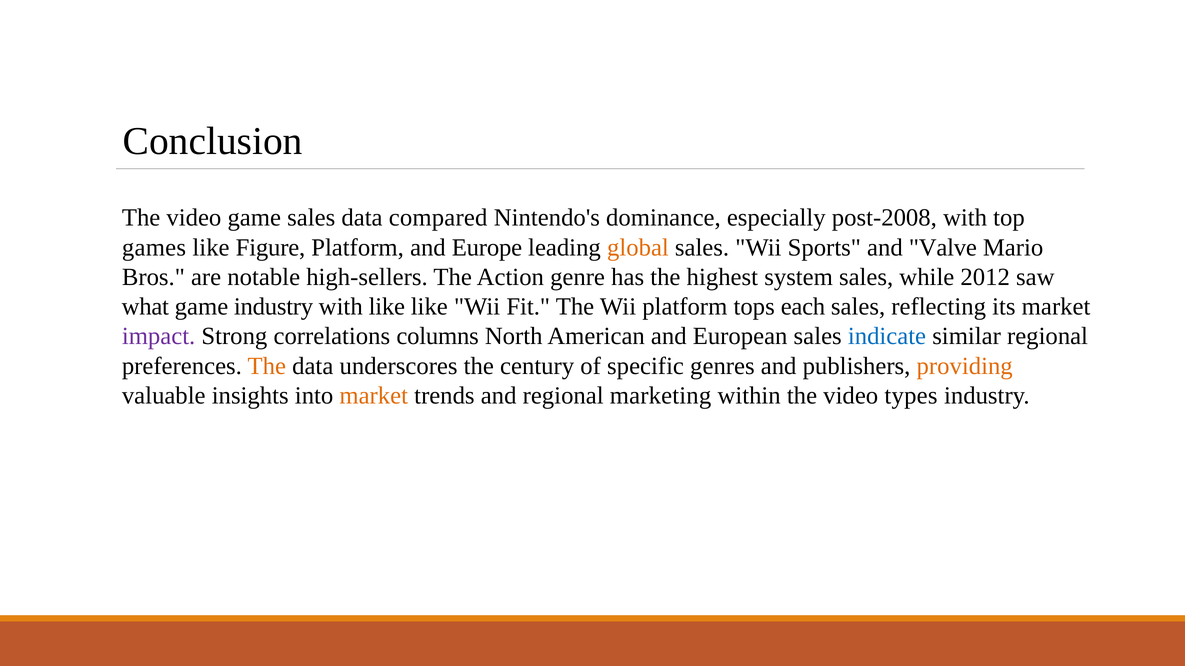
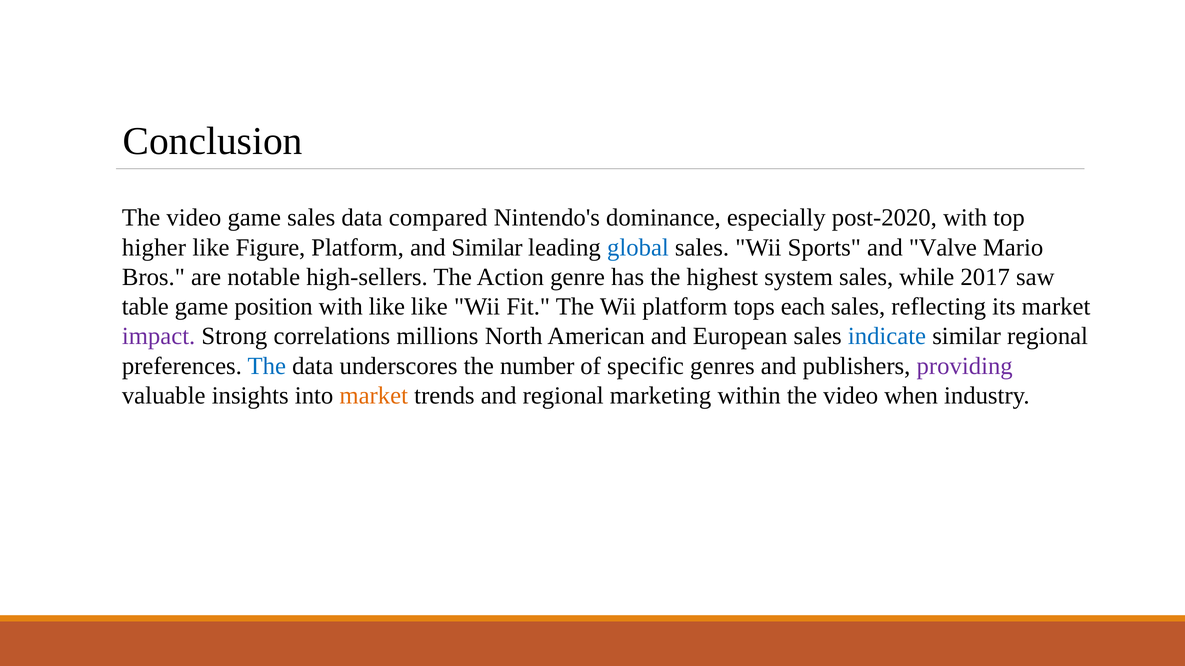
post-2008: post-2008 -> post-2020
games: games -> higher
and Europe: Europe -> Similar
global colour: orange -> blue
2012: 2012 -> 2017
what: what -> table
game industry: industry -> position
columns: columns -> millions
The at (267, 366) colour: orange -> blue
century: century -> number
providing colour: orange -> purple
types: types -> when
